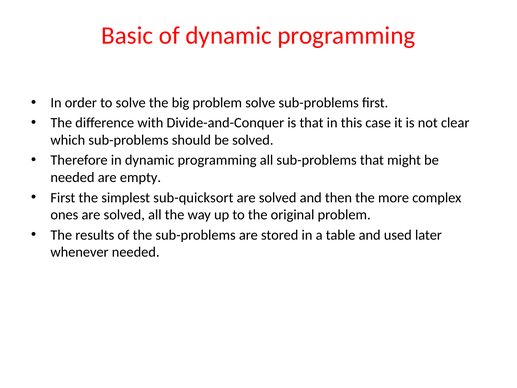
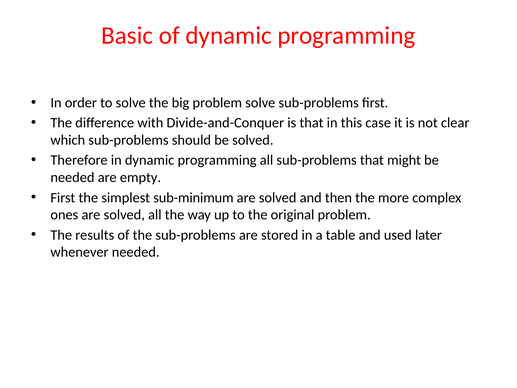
sub-quicksort: sub-quicksort -> sub-minimum
